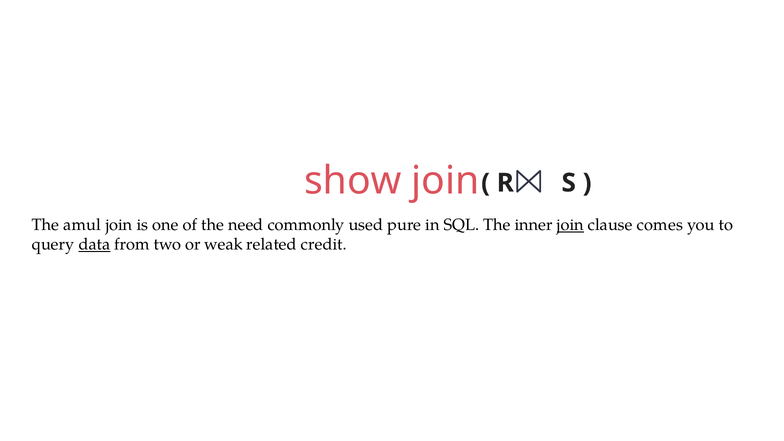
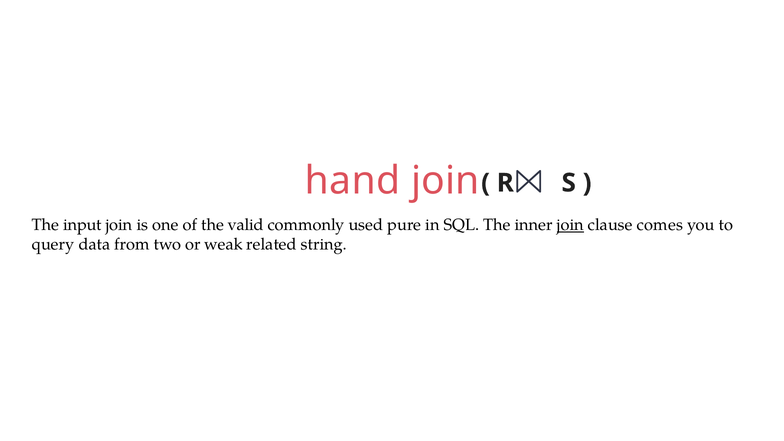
show: show -> hand
amul: amul -> input
need: need -> valid
data underline: present -> none
credit: credit -> string
